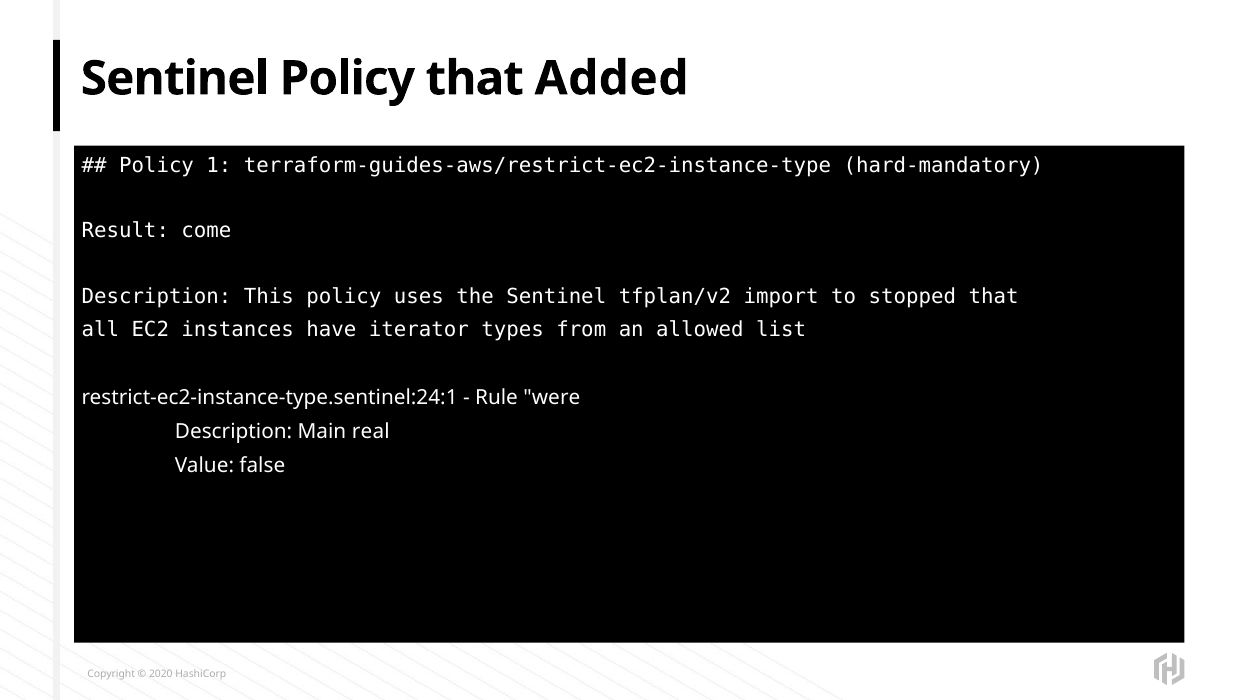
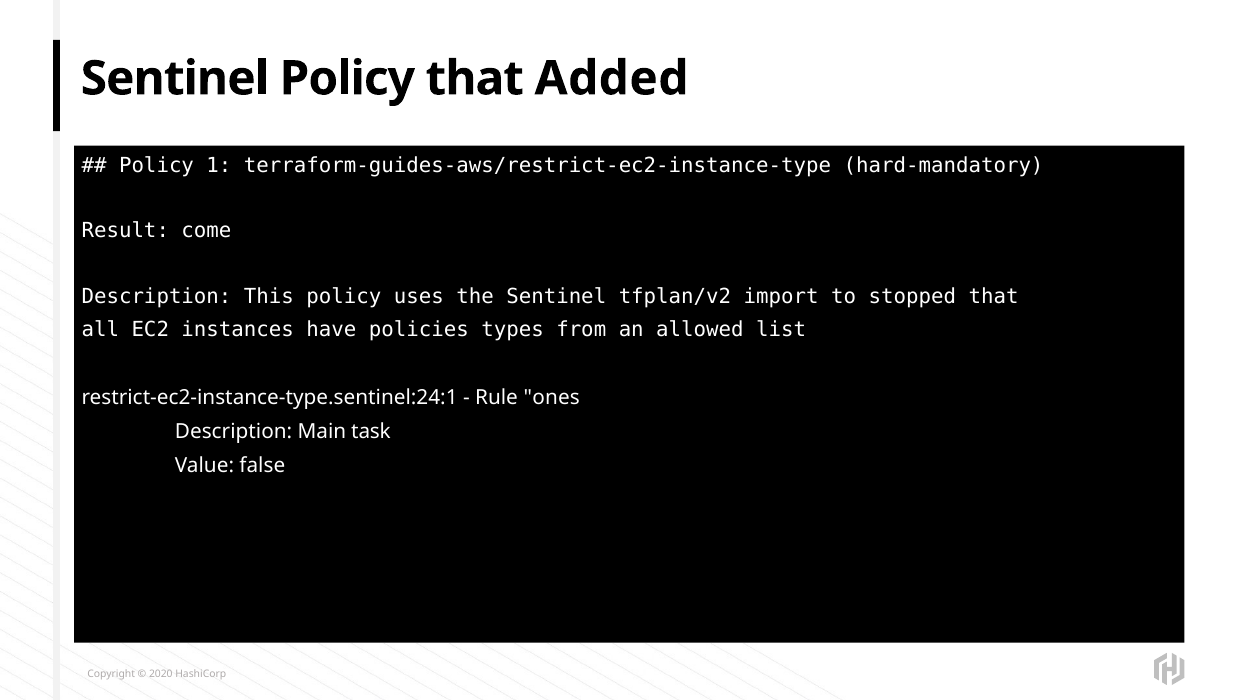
iterator: iterator -> policies
were: were -> ones
real: real -> task
